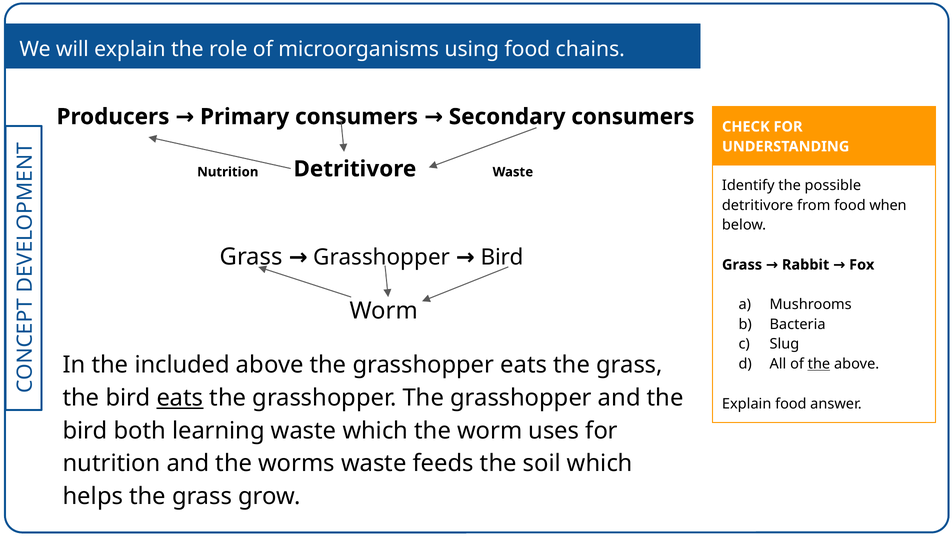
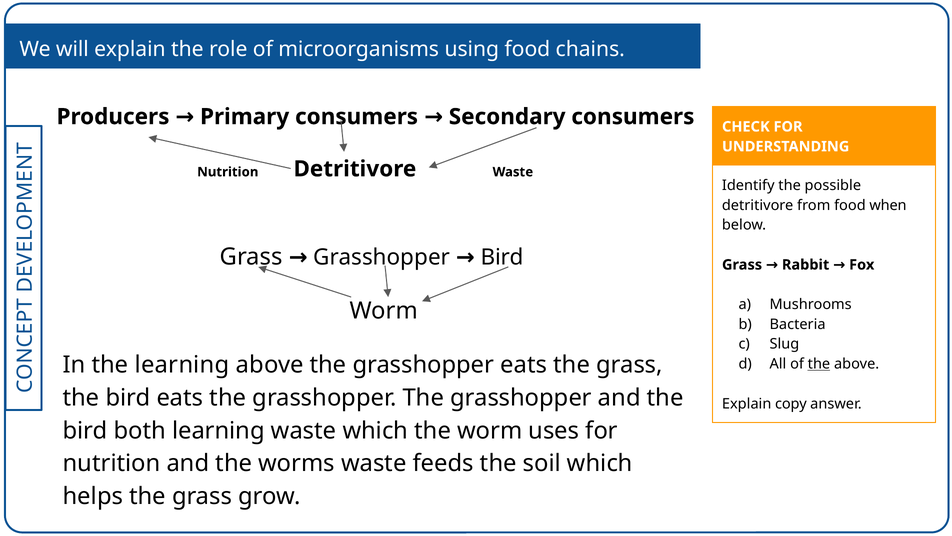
the included: included -> learning
eats at (180, 397) underline: present -> none
Explain food: food -> copy
